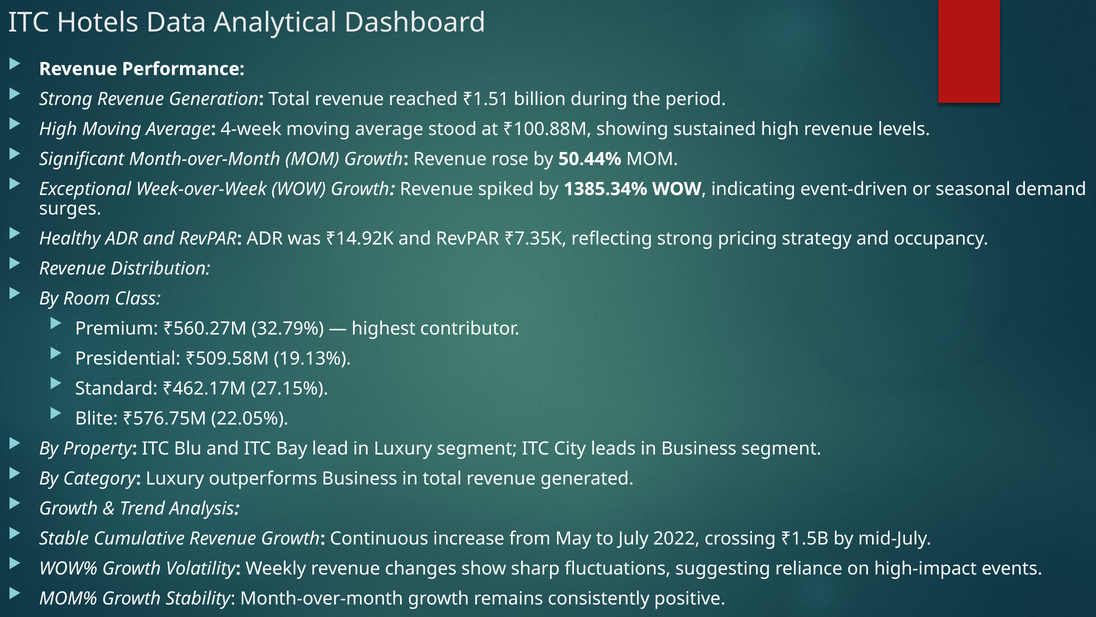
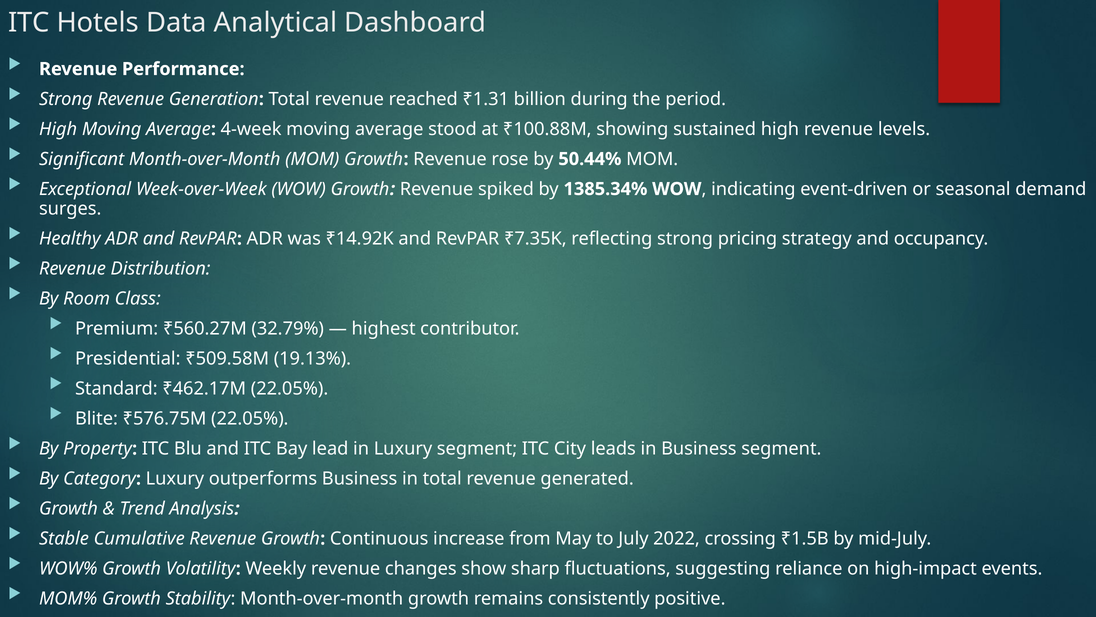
₹1.51: ₹1.51 -> ₹1.31
₹462.17M 27.15%: 27.15% -> 22.05%
